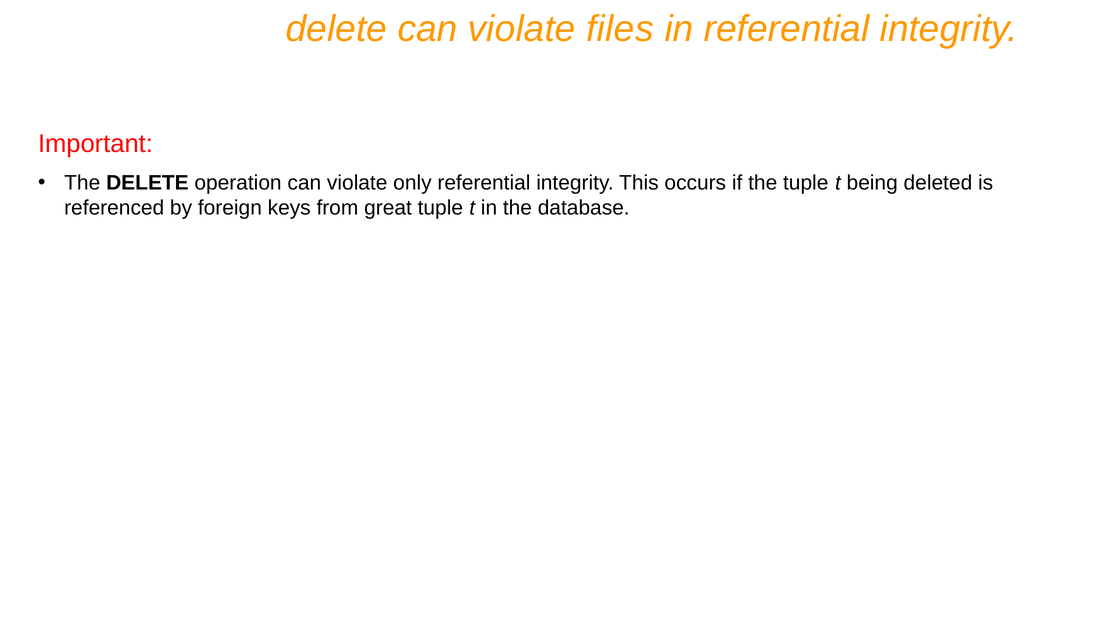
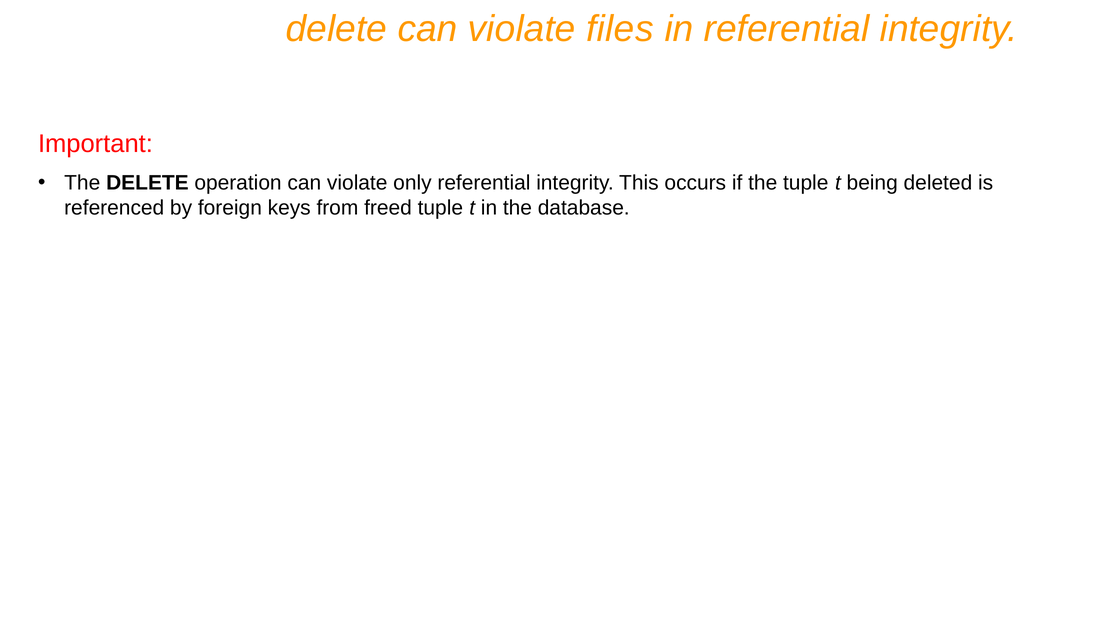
great: great -> freed
